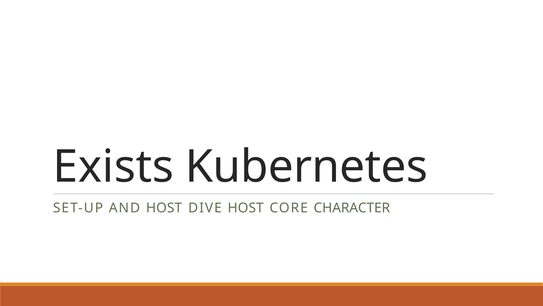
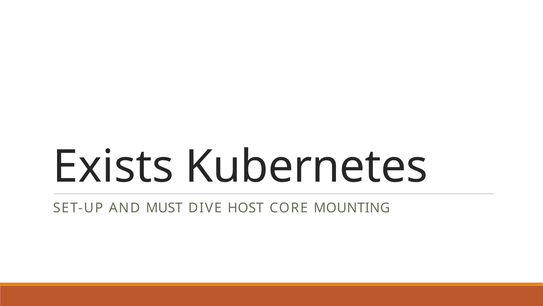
AND HOST: HOST -> MUST
CHARACTER: CHARACTER -> MOUNTING
